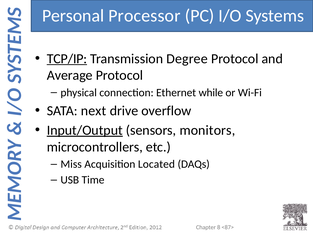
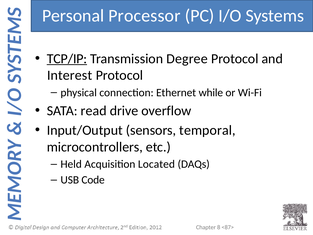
Average: Average -> Interest
next: next -> read
Input/Output underline: present -> none
monitors: monitors -> temporal
Miss: Miss -> Held
Time: Time -> Code
